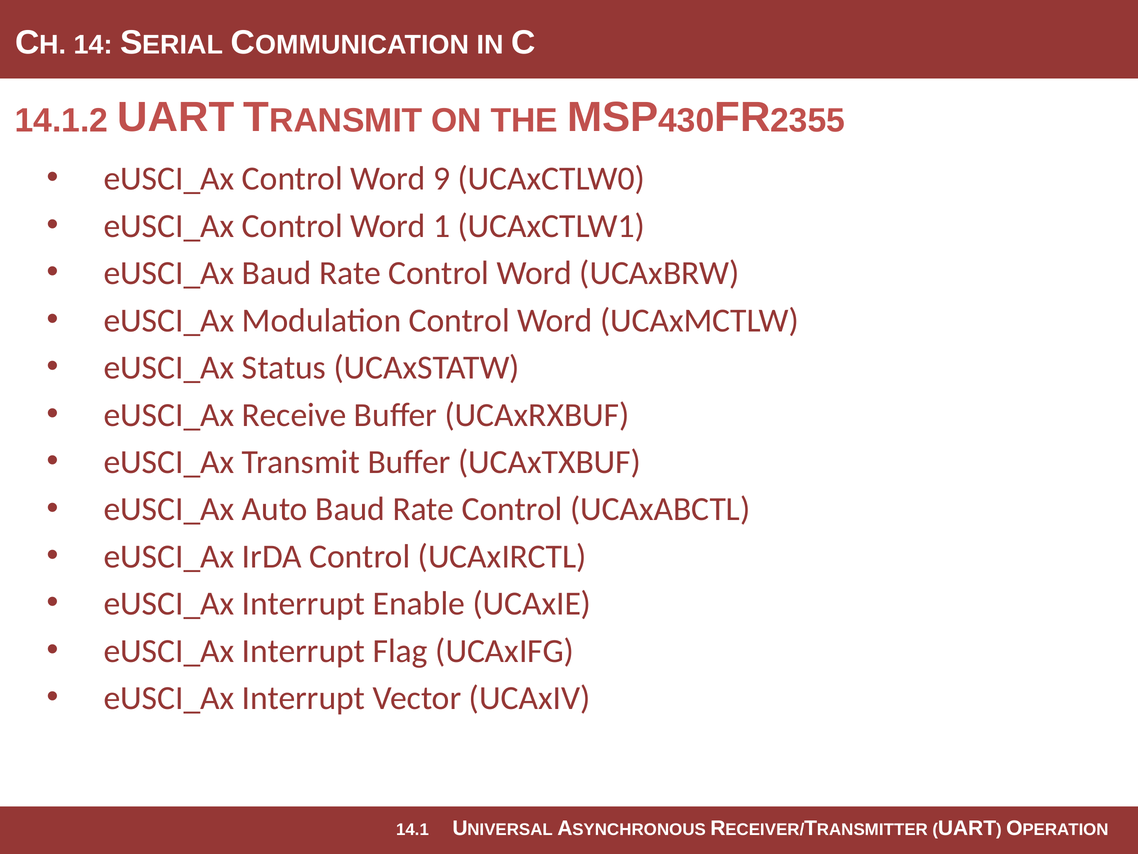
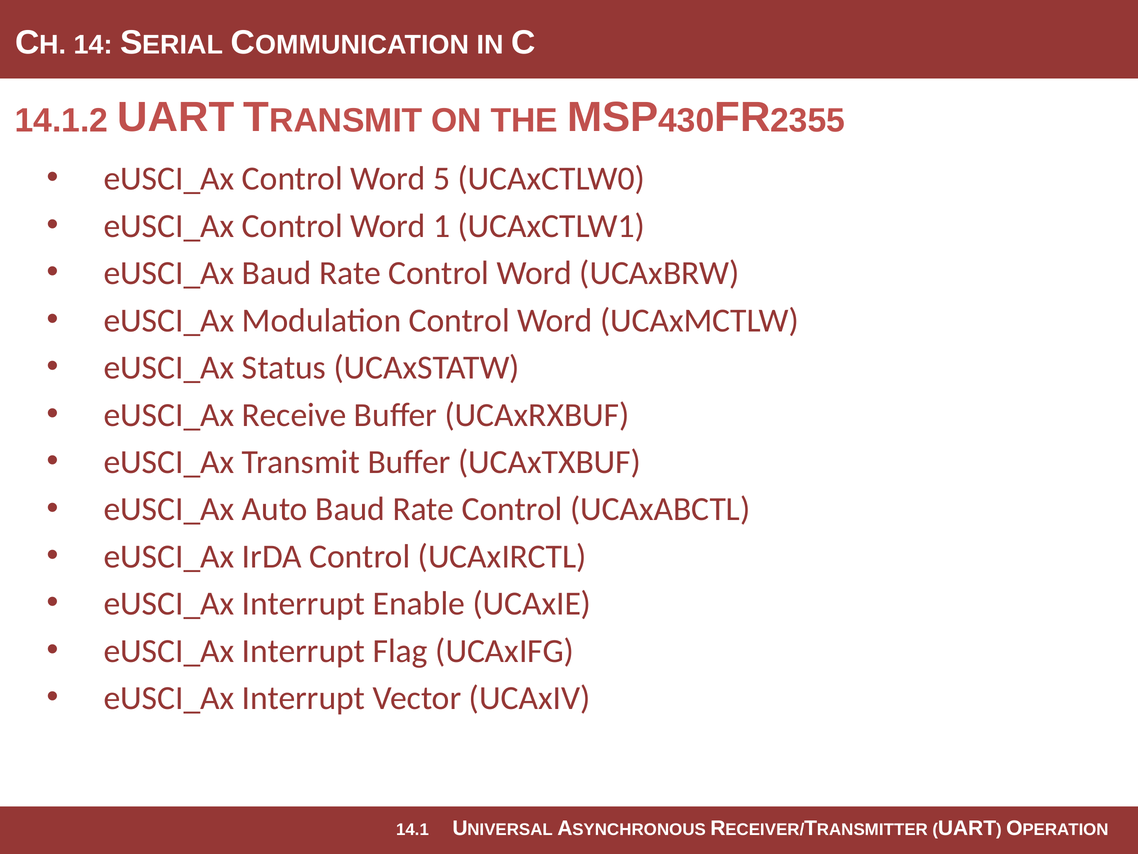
9: 9 -> 5
